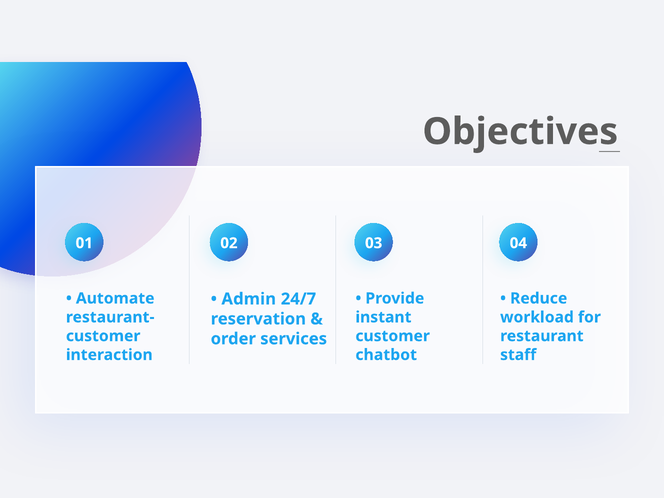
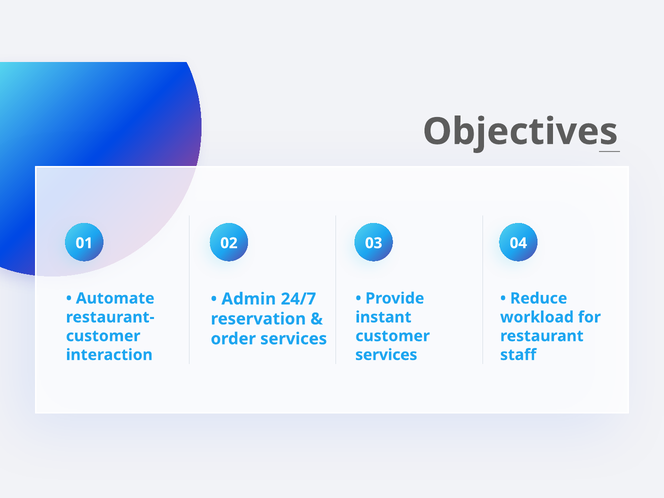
chatbot at (386, 355): chatbot -> services
